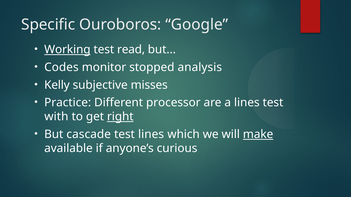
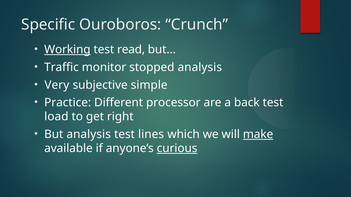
Google: Google -> Crunch
Codes: Codes -> Traffic
Kelly: Kelly -> Very
misses: misses -> simple
a lines: lines -> back
with: with -> load
right underline: present -> none
But cascade: cascade -> analysis
curious underline: none -> present
